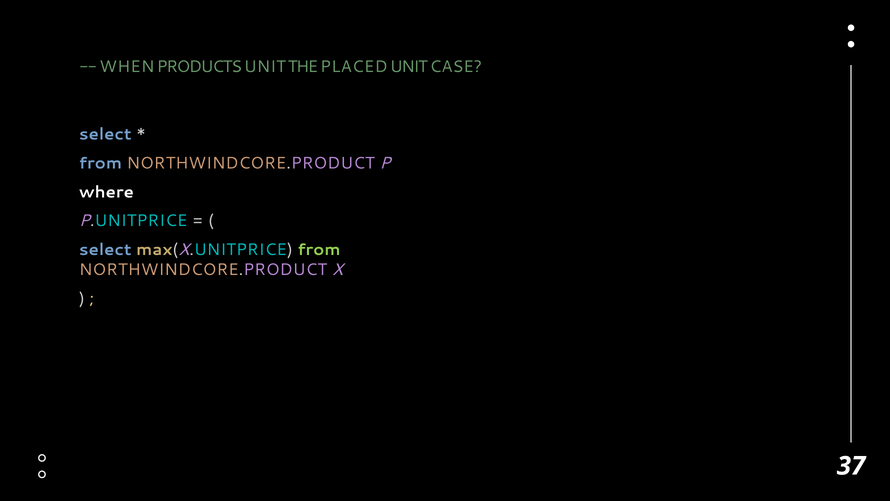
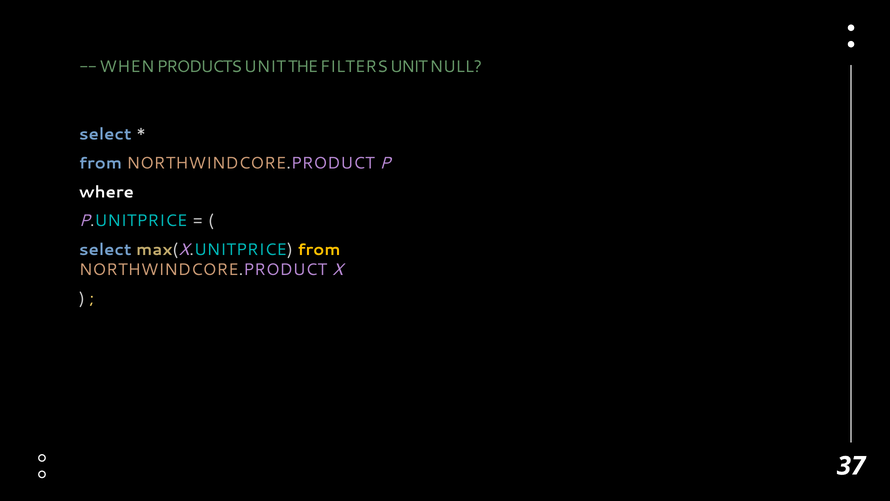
PLACED: PLACED -> FILTERS
CASE: CASE -> NULL
from at (319, 250) colour: light green -> yellow
